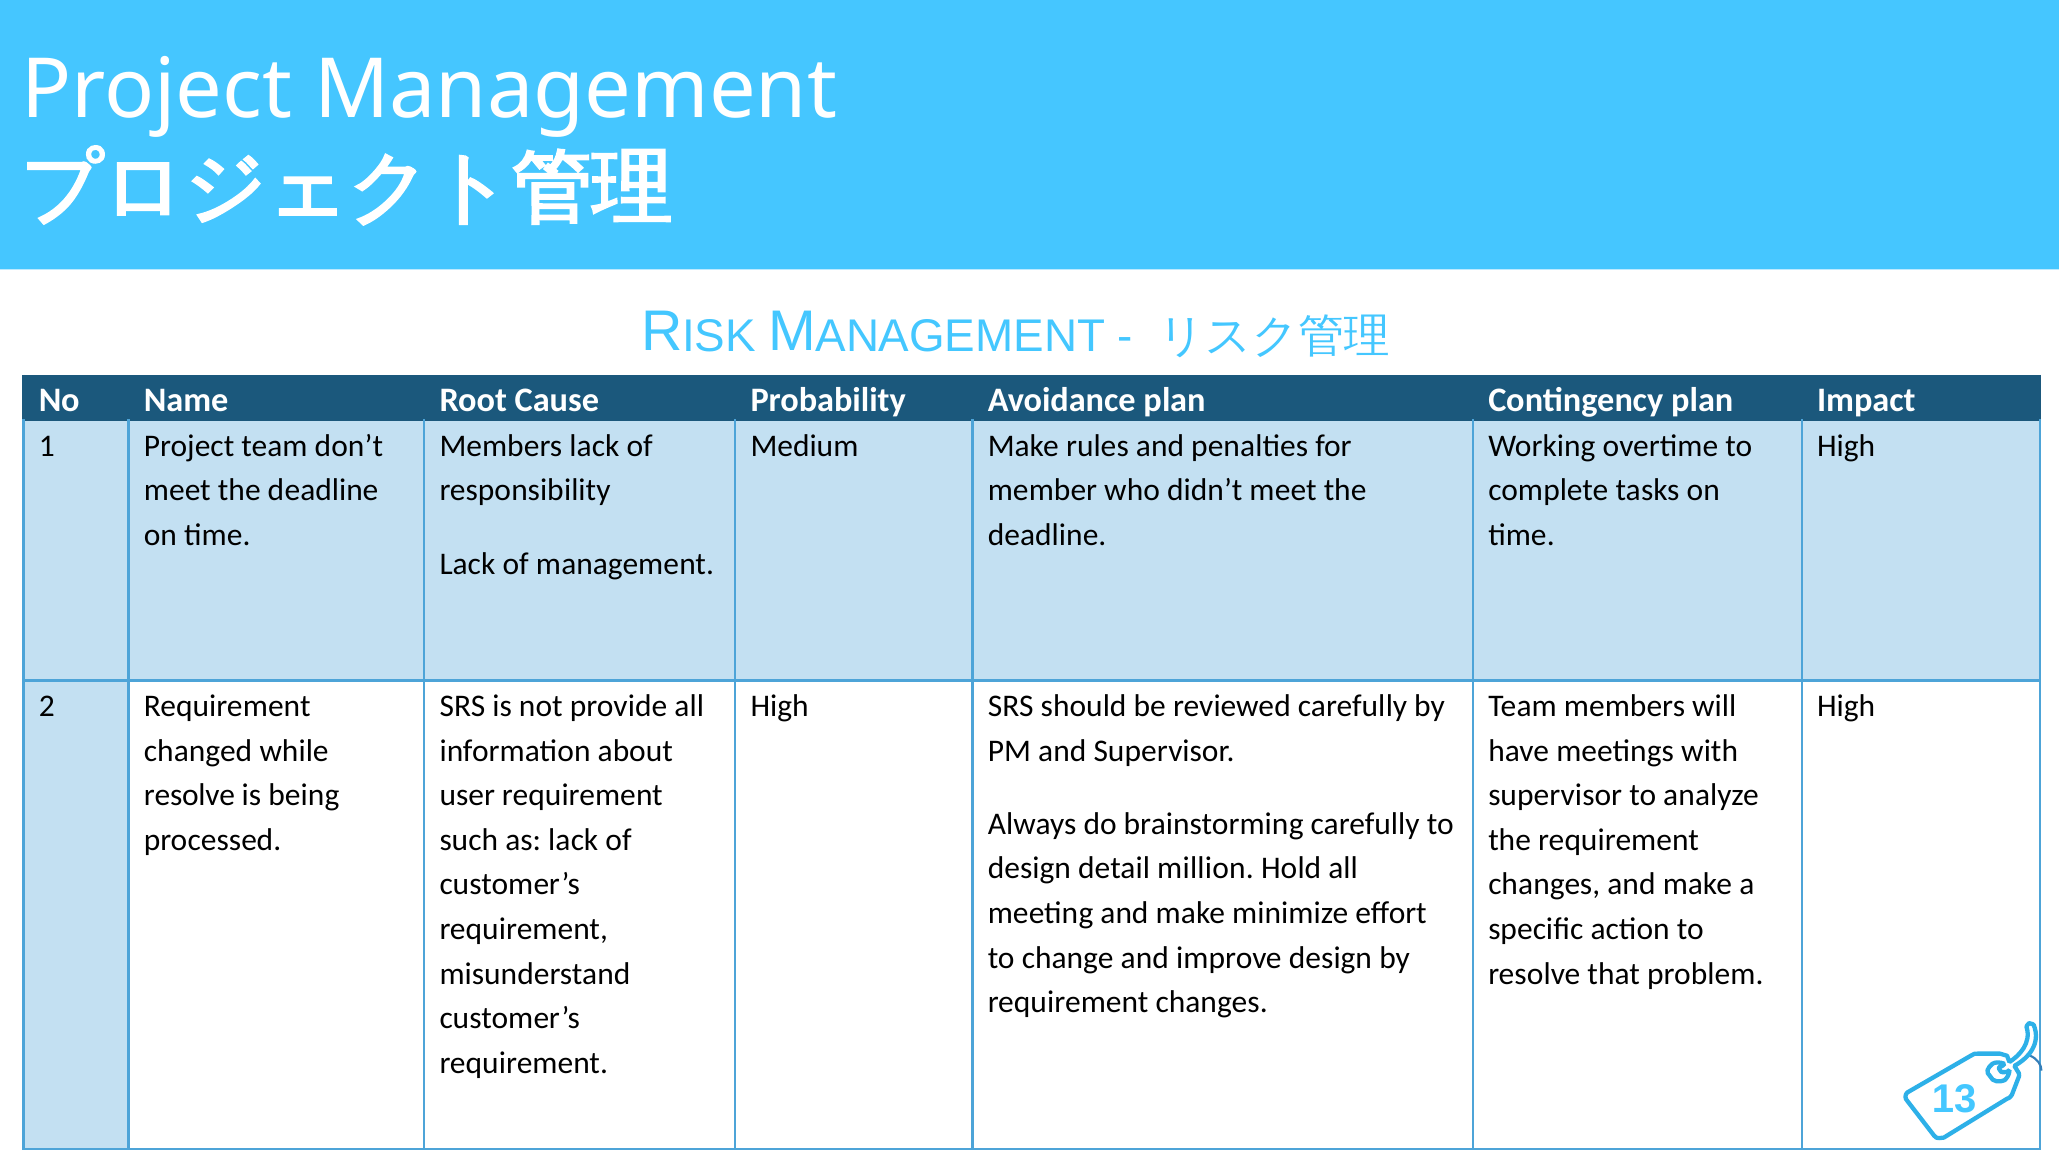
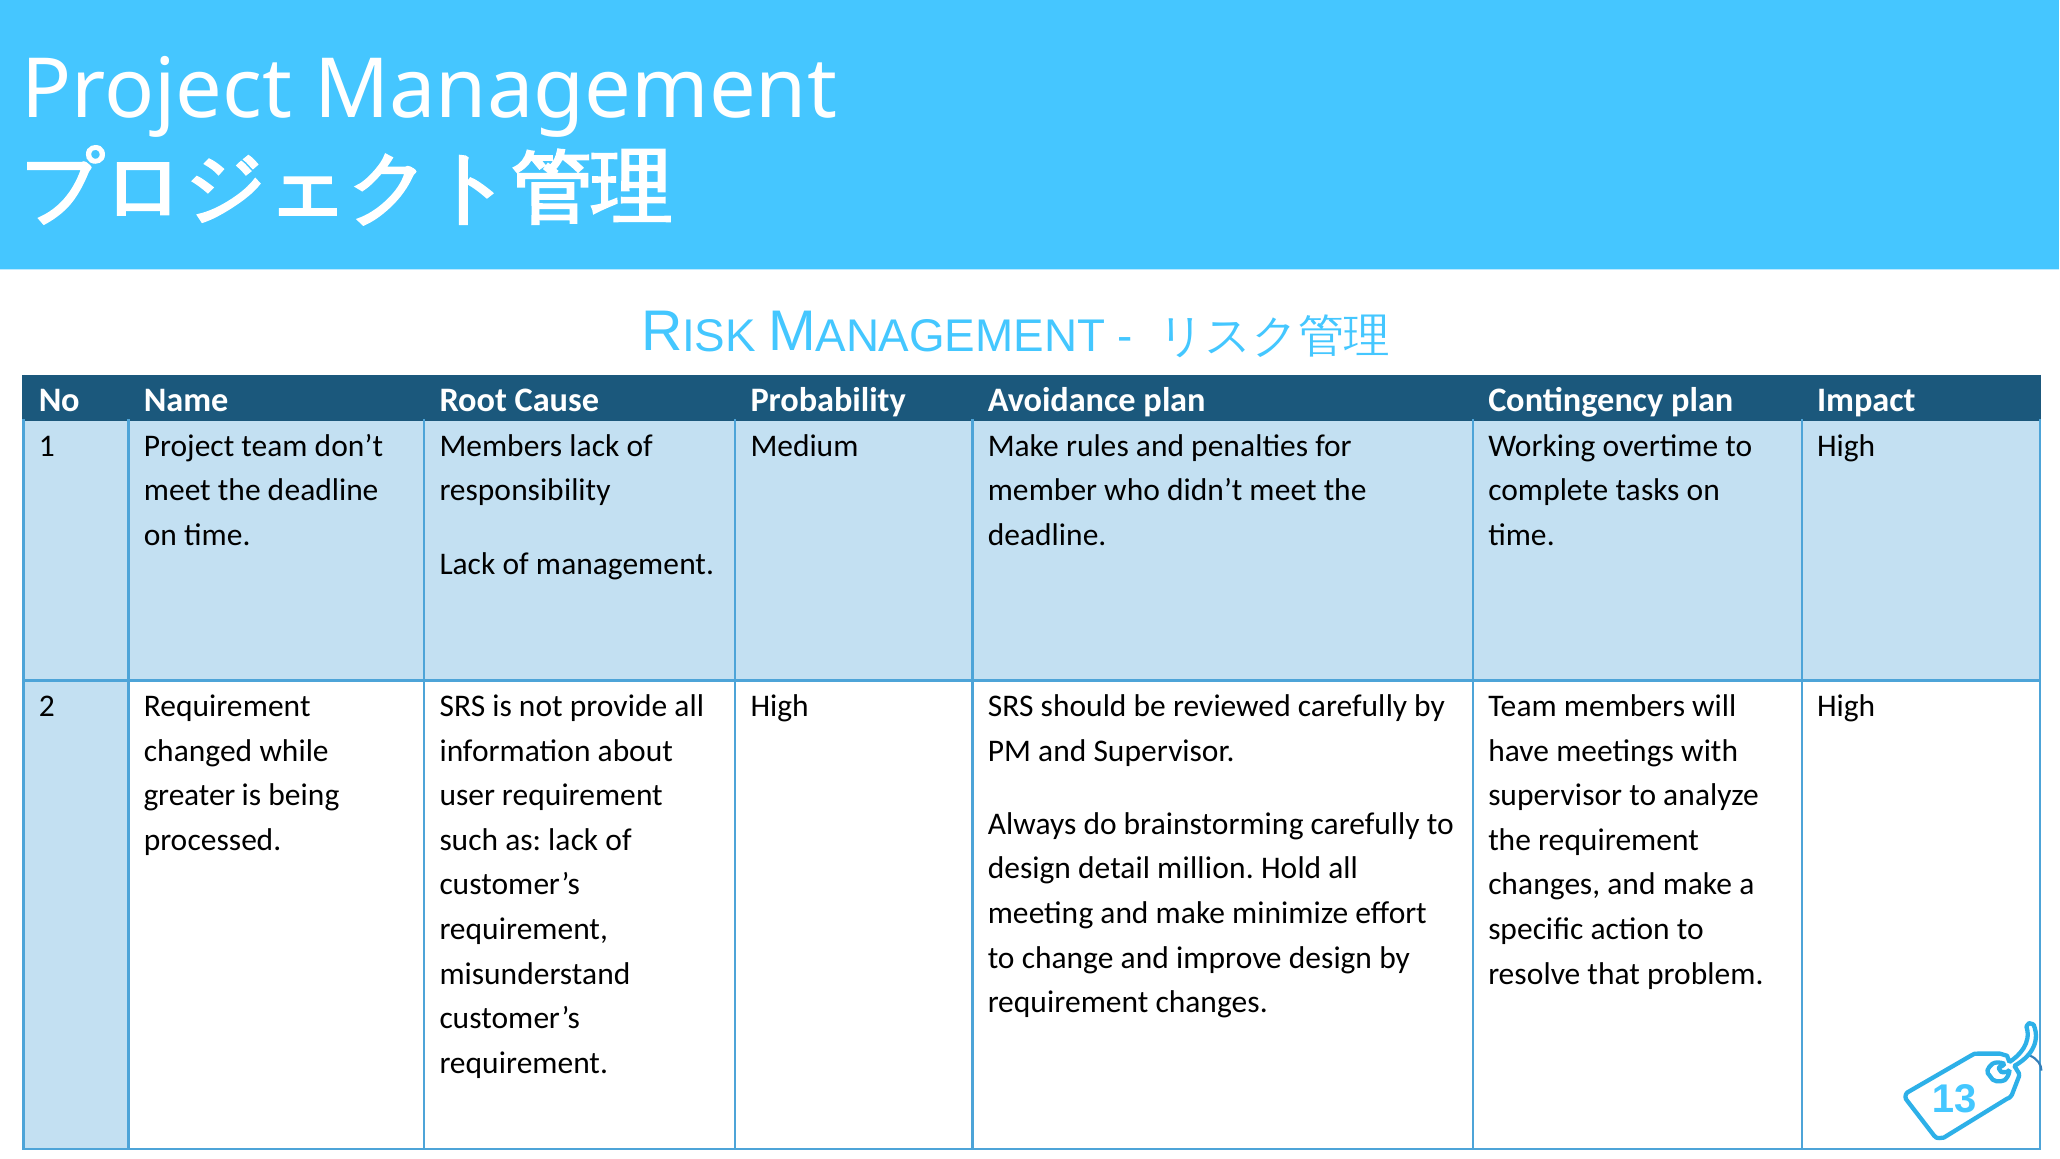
resolve at (189, 795): resolve -> greater
